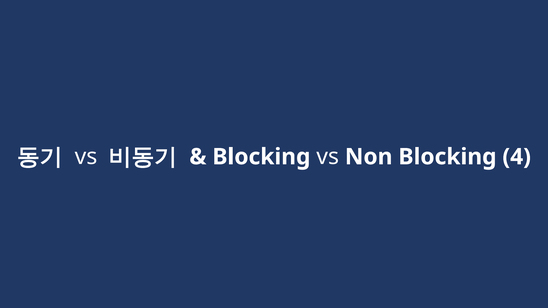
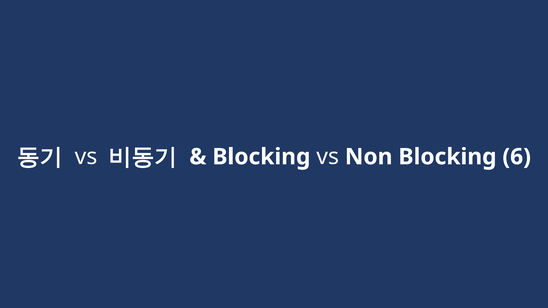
4: 4 -> 6
